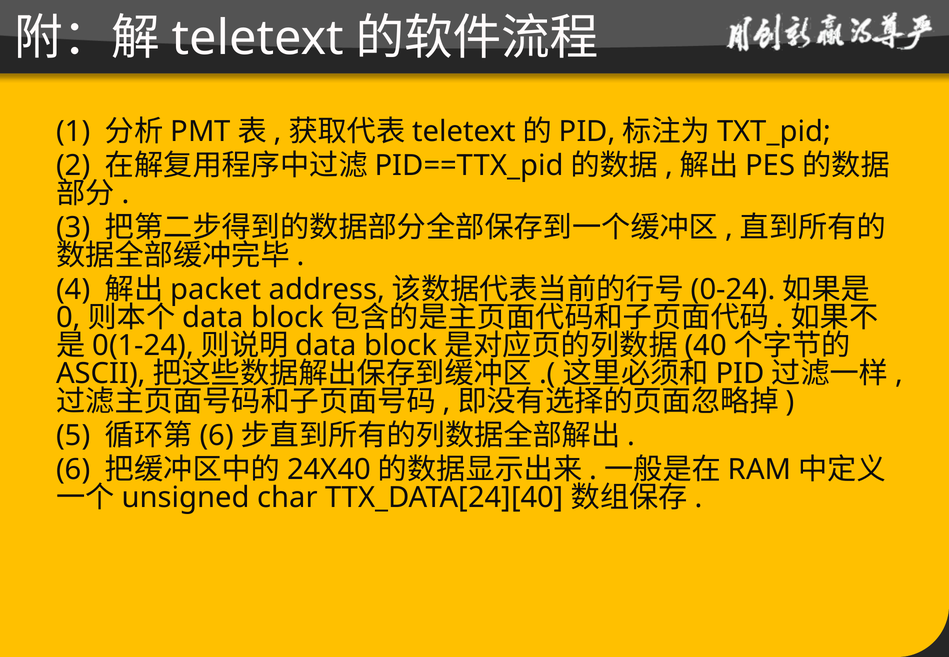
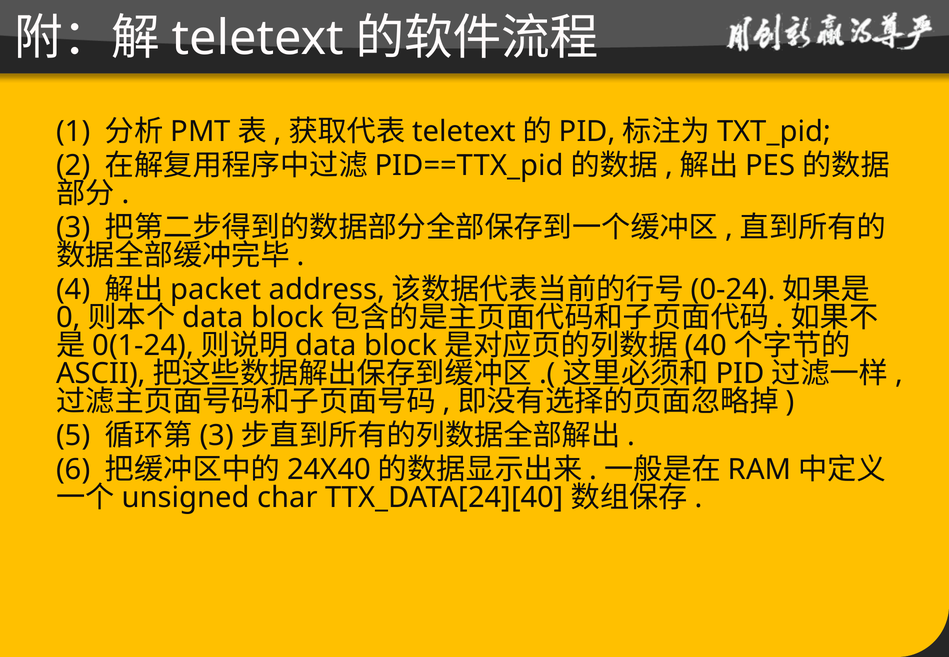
6 at (217, 436): 6 -> 3
